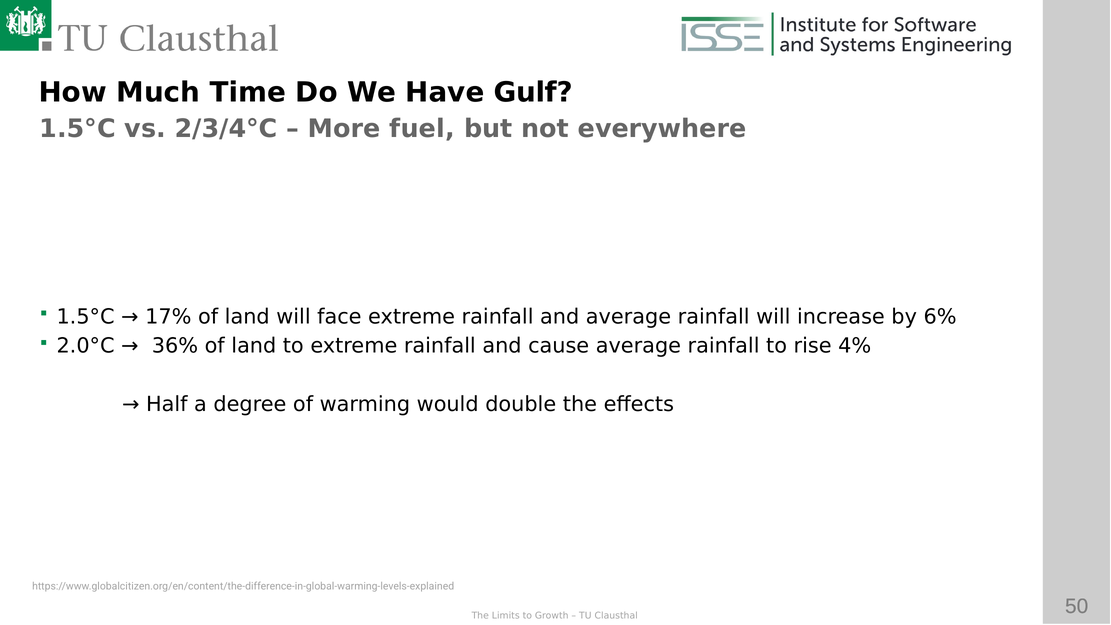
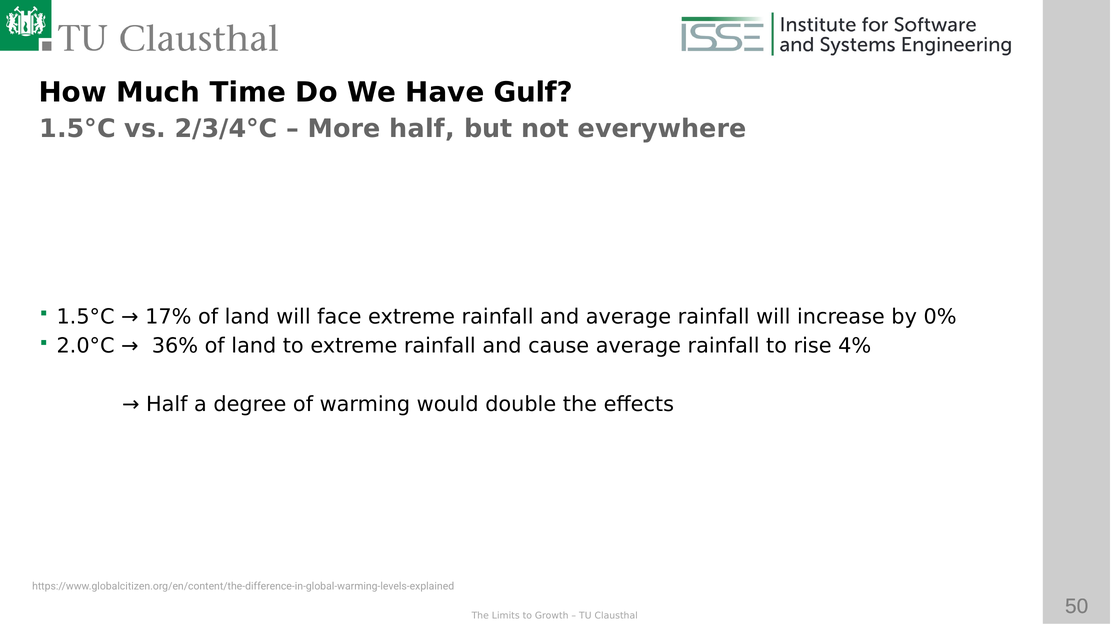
More fuel: fuel -> half
6%: 6% -> 0%
